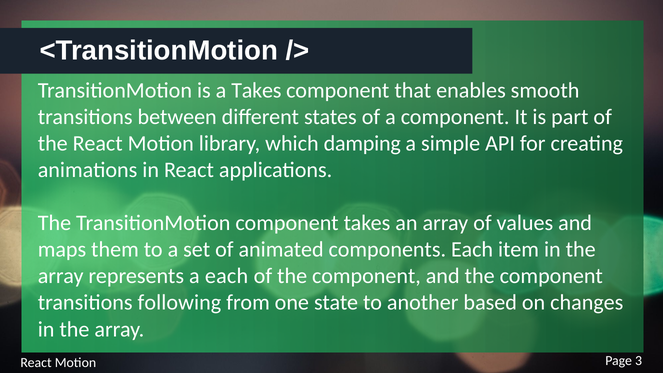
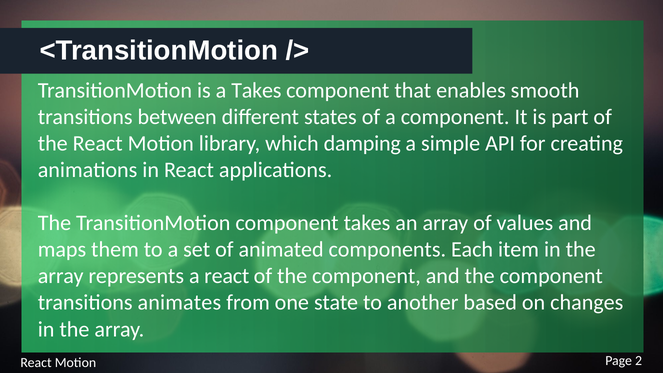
a each: each -> react
following: following -> animates
3: 3 -> 2
